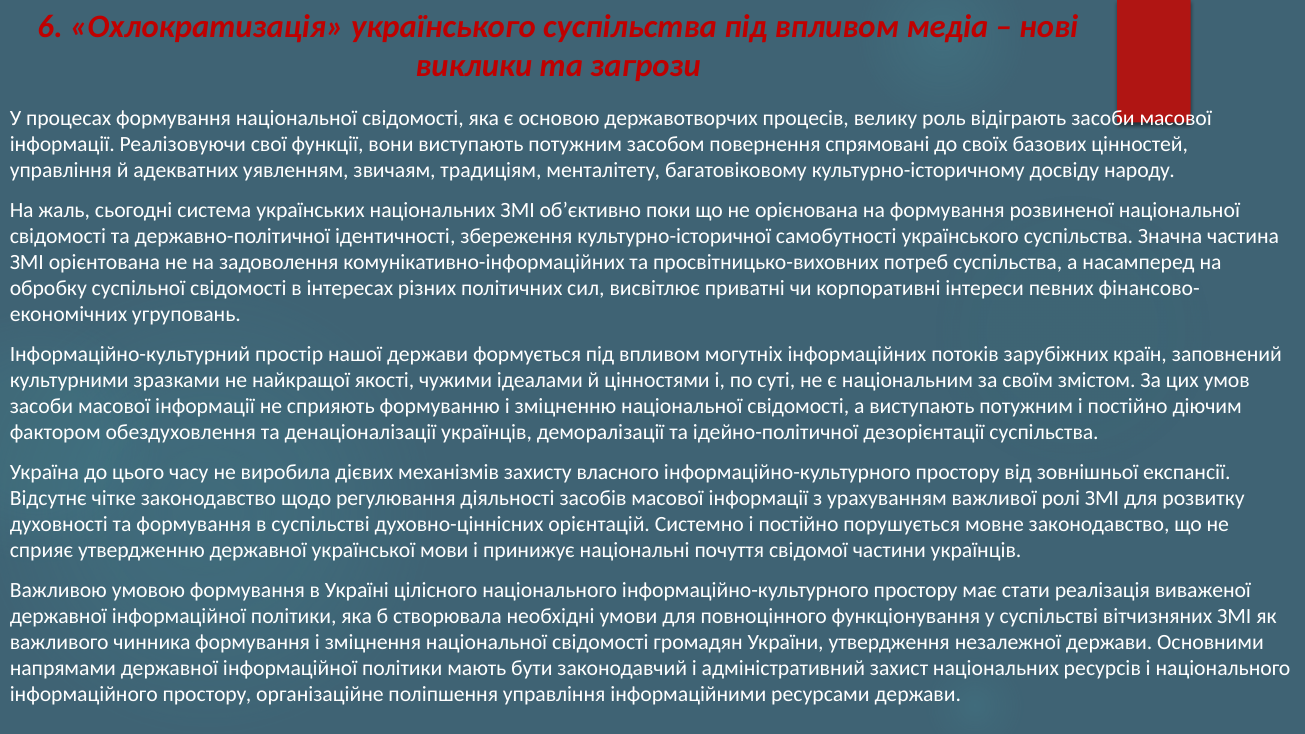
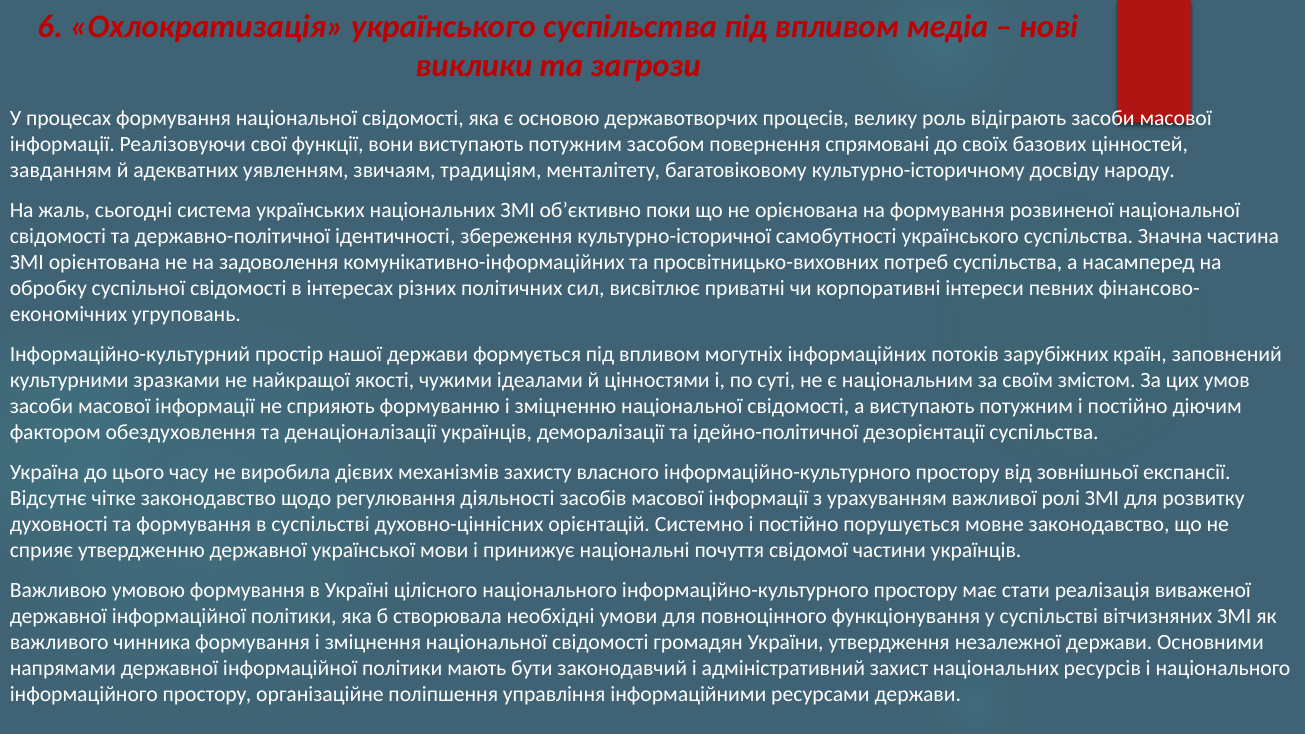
управління at (61, 171): управління -> завданням
